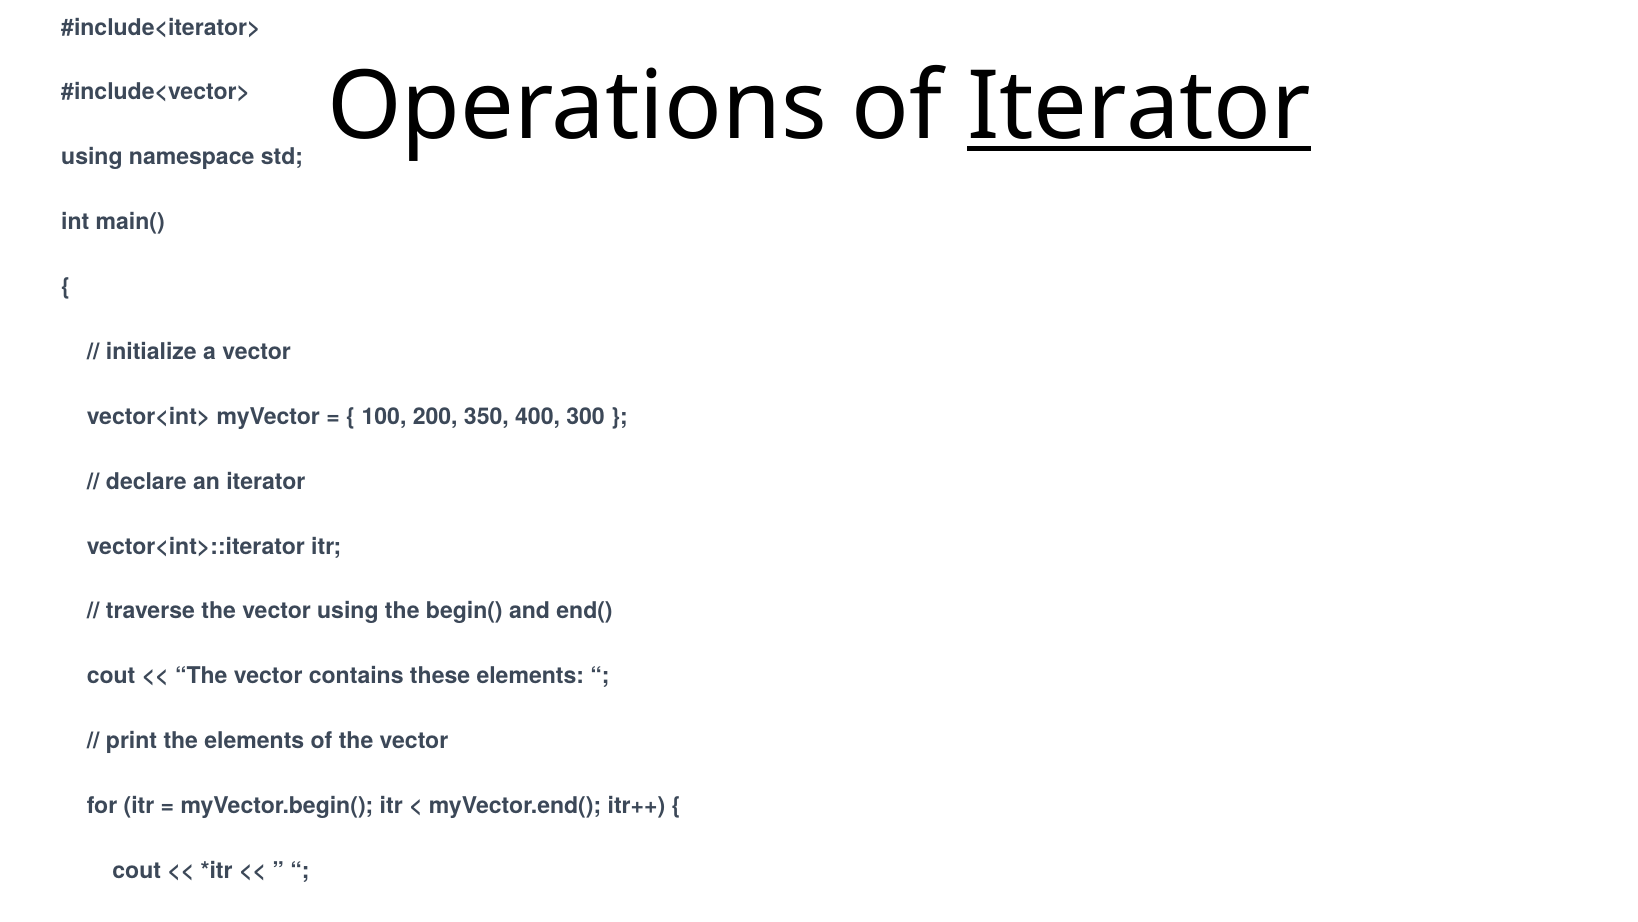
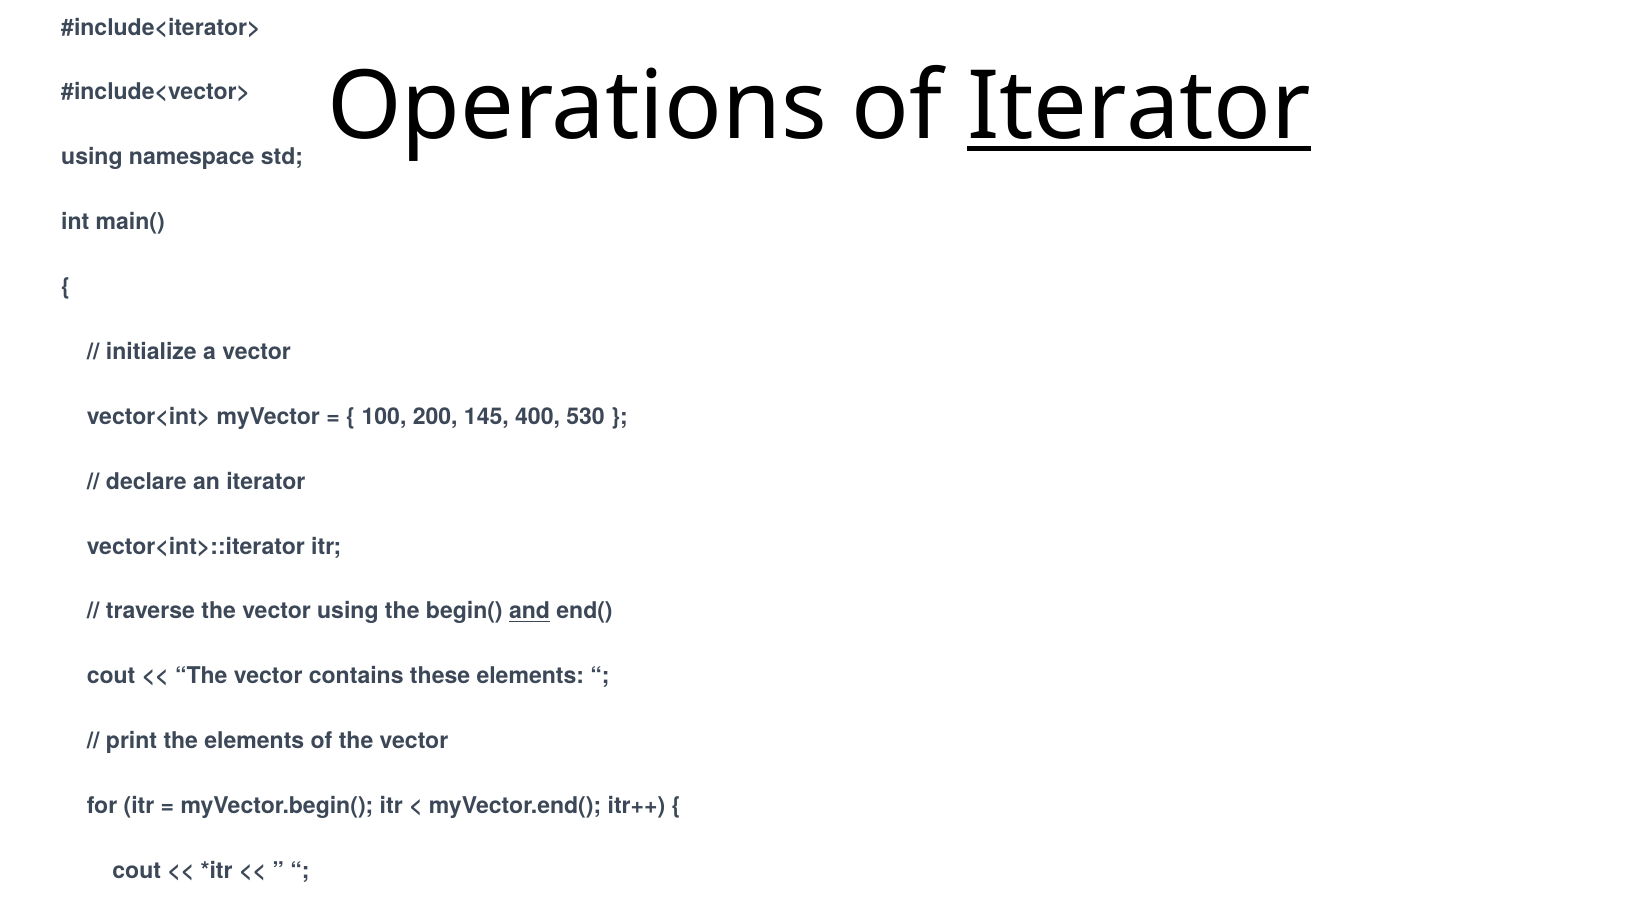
350: 350 -> 145
300: 300 -> 530
and underline: none -> present
